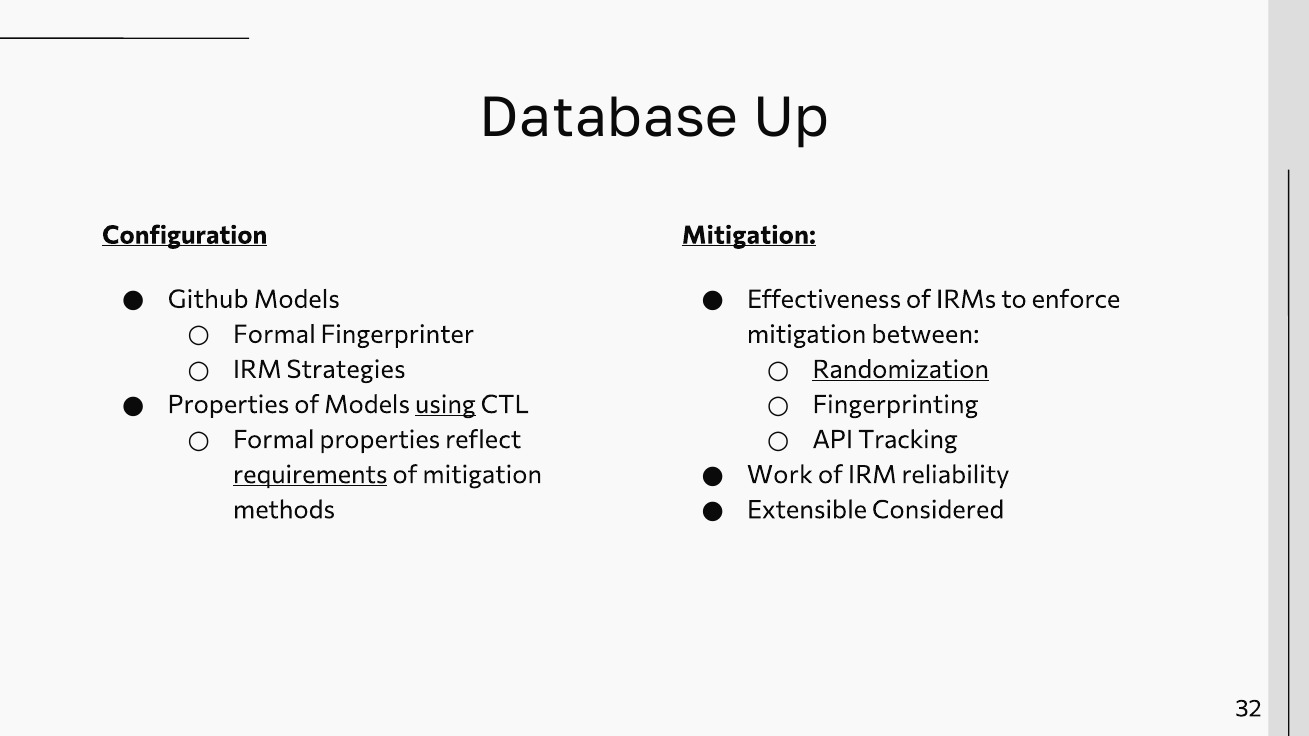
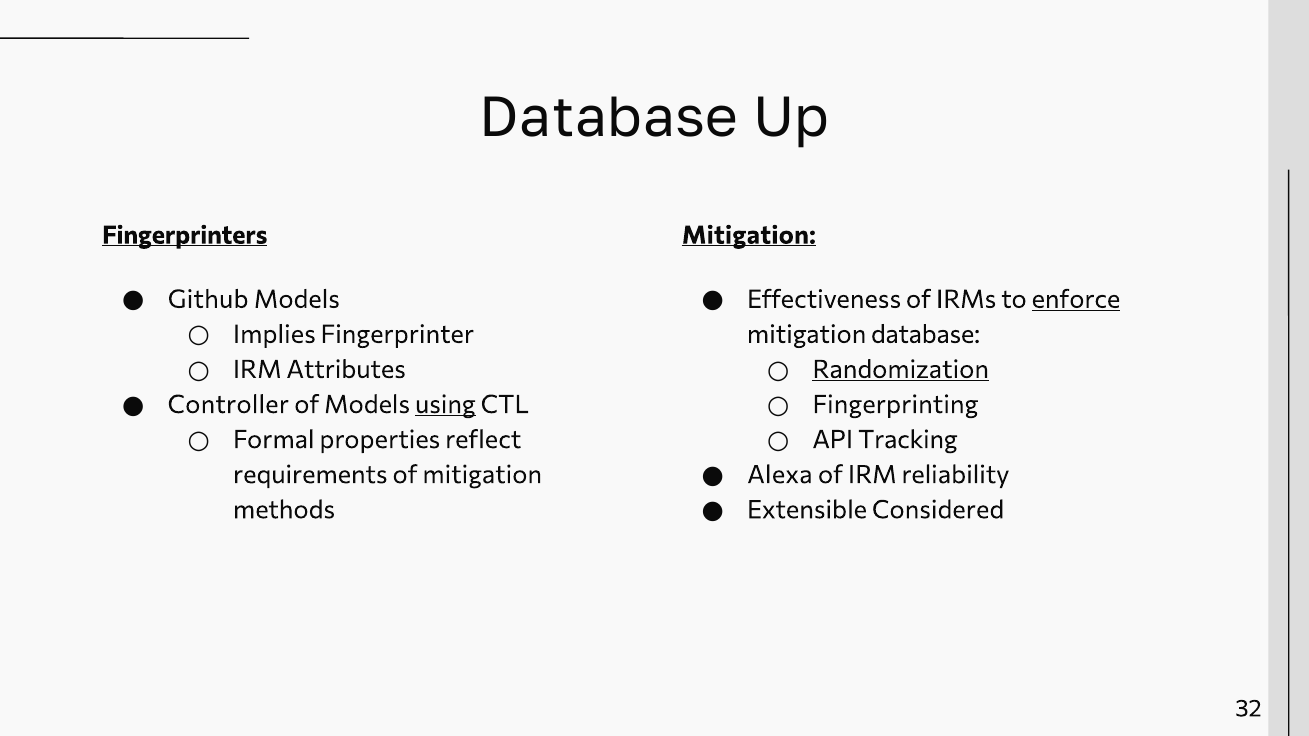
Configuration: Configuration -> Fingerprinters
enforce underline: none -> present
Formal at (274, 335): Formal -> Implies
mitigation between: between -> database
Strategies: Strategies -> Attributes
Properties at (228, 405): Properties -> Controller
Work: Work -> Alexa
requirements underline: present -> none
